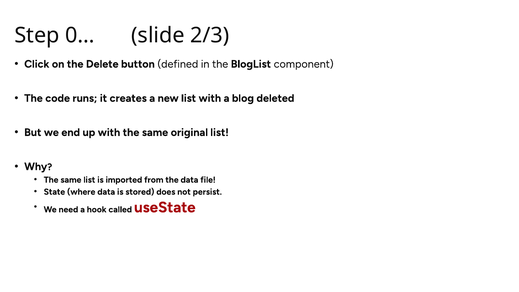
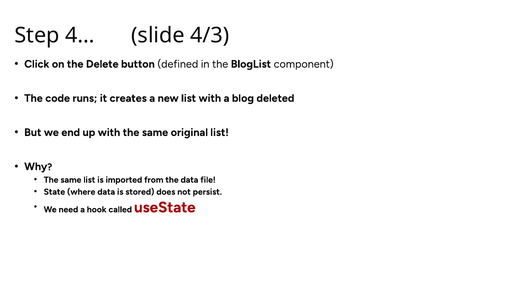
0…: 0… -> 4…
2/3: 2/3 -> 4/3
